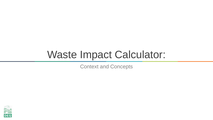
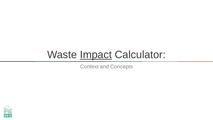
Impact underline: none -> present
